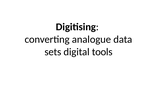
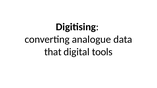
sets: sets -> that
